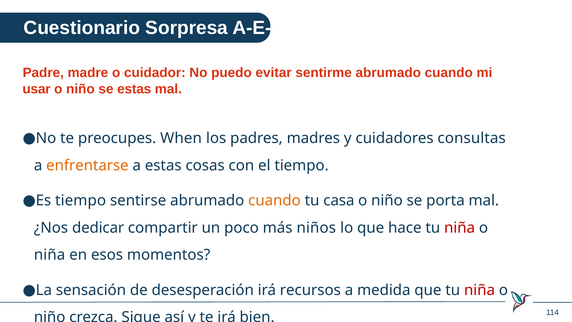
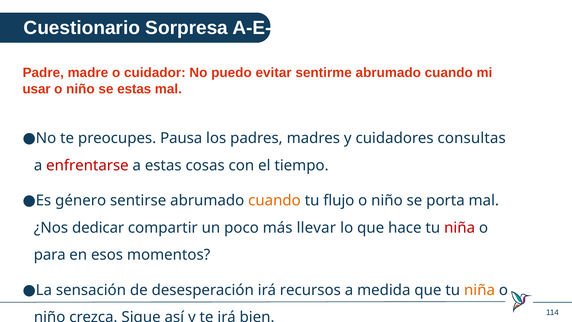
When: When -> Pausa
enfrentarse colour: orange -> red
Es tiempo: tiempo -> género
casa: casa -> flujo
niños: niños -> llevar
niña at (50, 255): niña -> para
niña at (480, 290) colour: red -> orange
